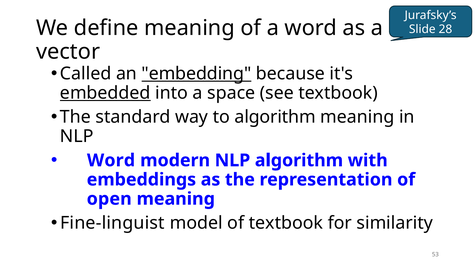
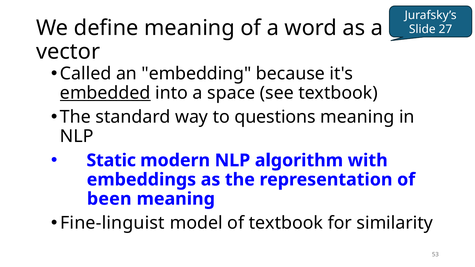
28: 28 -> 27
embedding underline: present -> none
to algorithm: algorithm -> questions
Word at (111, 161): Word -> Static
open: open -> been
